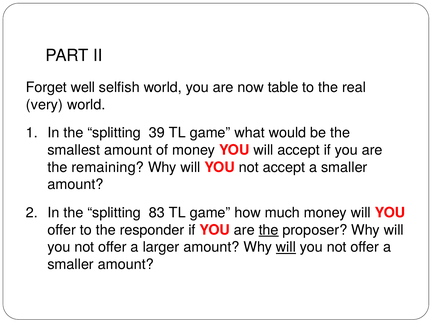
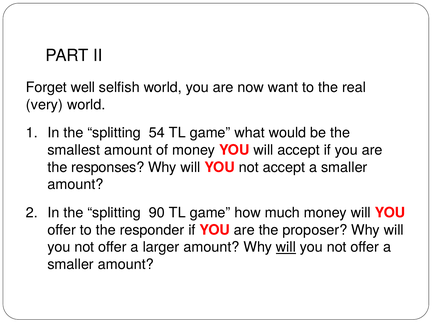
table: table -> want
39: 39 -> 54
remaining: remaining -> responses
83: 83 -> 90
the at (269, 230) underline: present -> none
